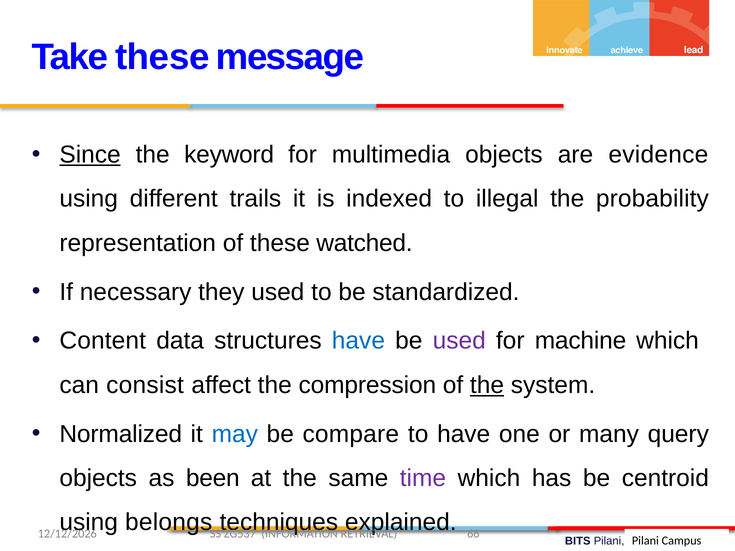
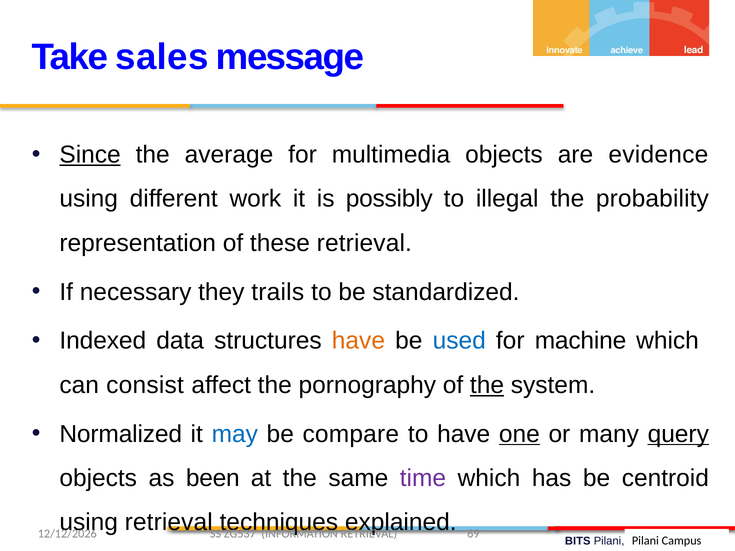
Take these: these -> sales
keyword: keyword -> average
trails: trails -> work
indexed: indexed -> possibly
these watched: watched -> retrieval
they used: used -> trails
Content: Content -> Indexed
have at (358, 341) colour: blue -> orange
used at (459, 341) colour: purple -> blue
compression: compression -> pornography
one underline: none -> present
query underline: none -> present
belongs at (169, 522): belongs -> retrieval
66: 66 -> 69
